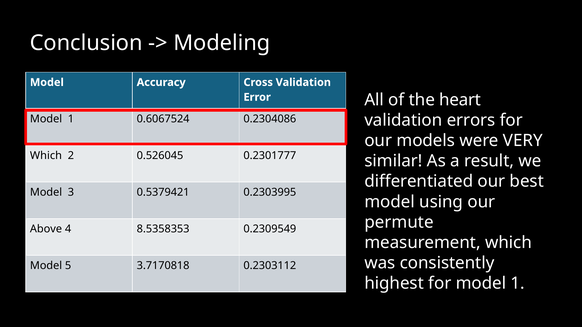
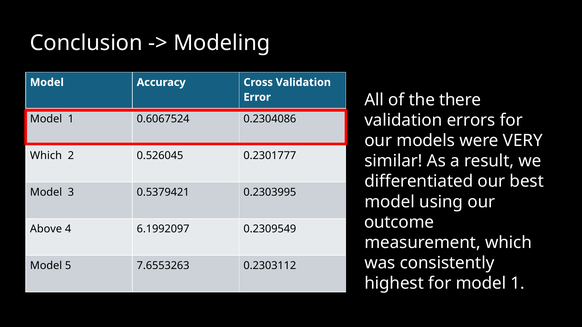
heart: heart -> there
permute: permute -> outcome
8.5358353: 8.5358353 -> 6.1992097
3.7170818: 3.7170818 -> 7.6553263
